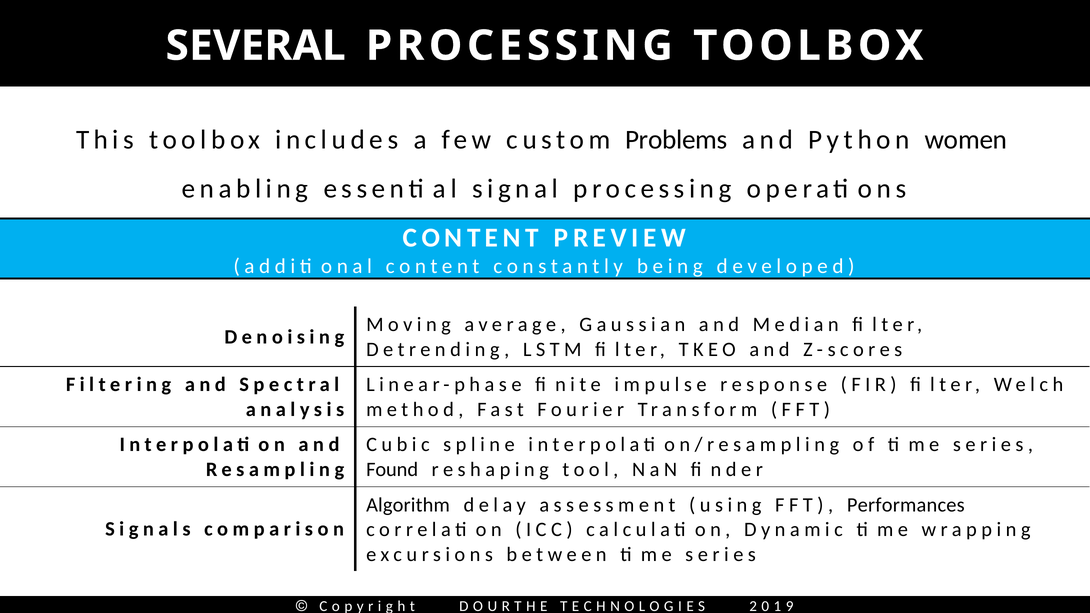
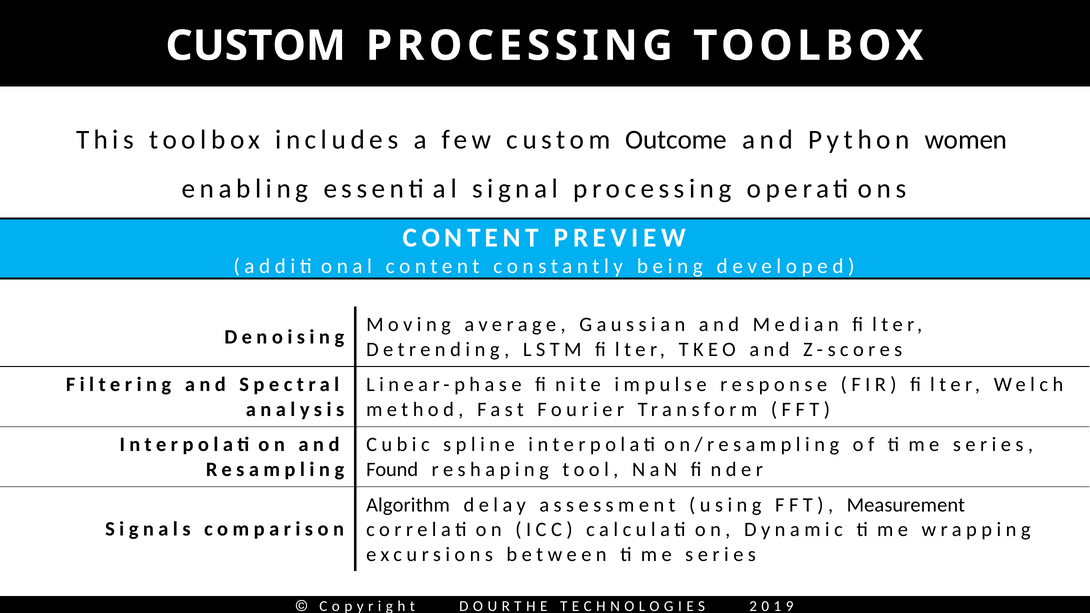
SEVERAL at (256, 46): SEVERAL -> CUSTOM
Problems: Problems -> Outcome
Performances: Performances -> Measurement
